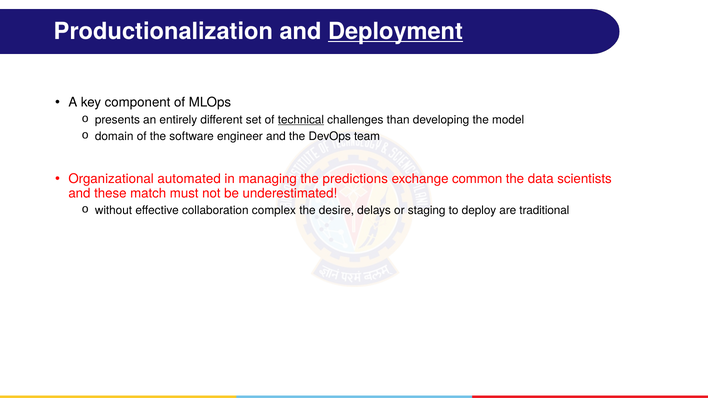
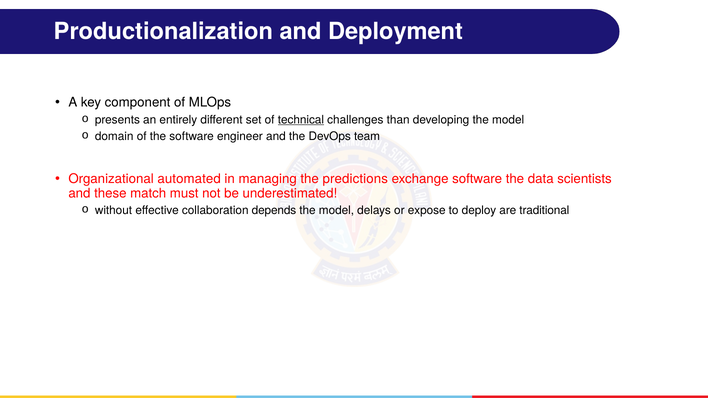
Deployment underline: present -> none
exchange common: common -> software
complex: complex -> depends
desire at (336, 210): desire -> model
staging: staging -> expose
